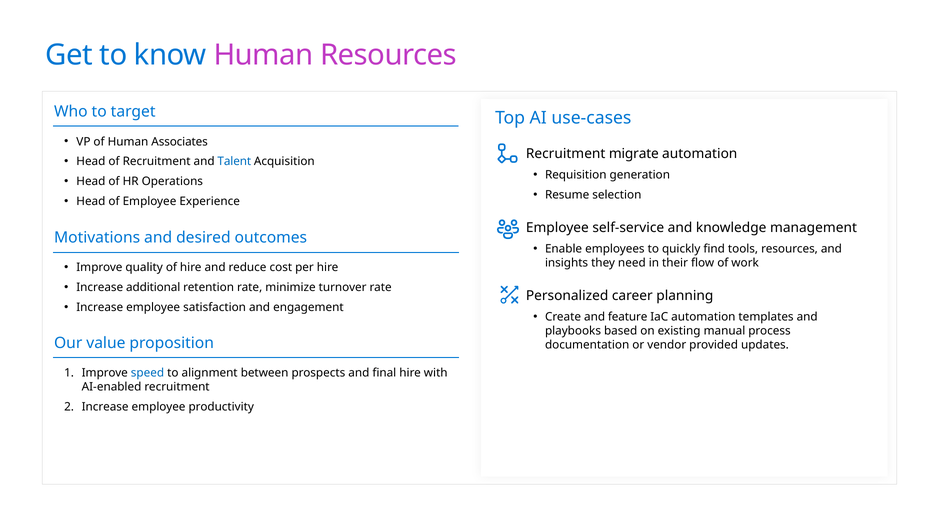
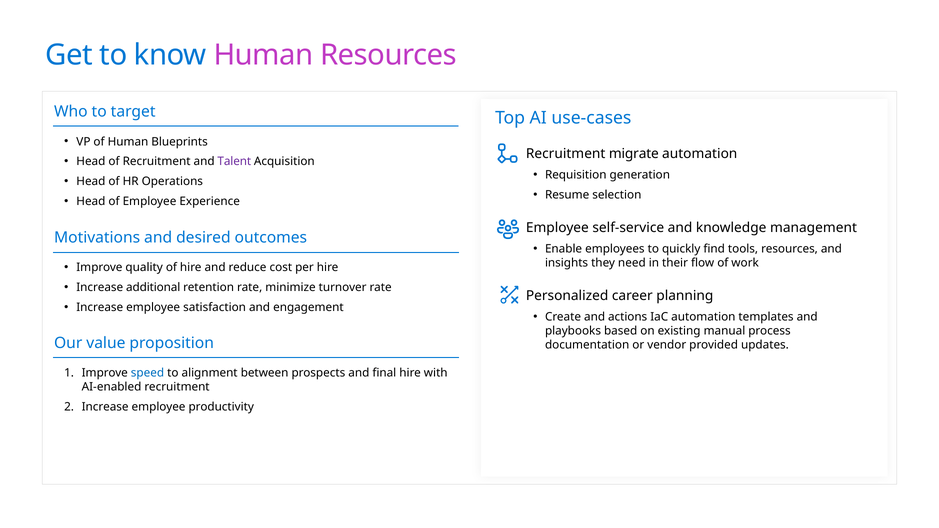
Associates: Associates -> Blueprints
Talent colour: blue -> purple
feature: feature -> actions
